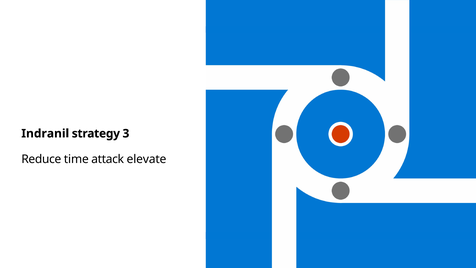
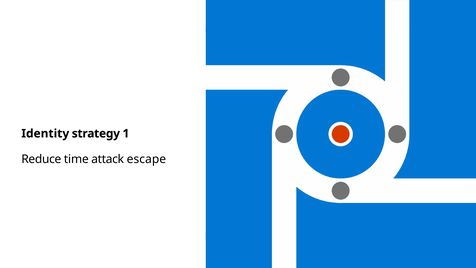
Indranil: Indranil -> Identity
3: 3 -> 1
elevate: elevate -> escape
